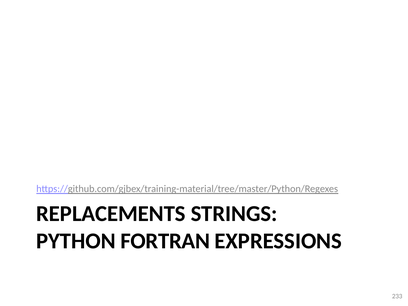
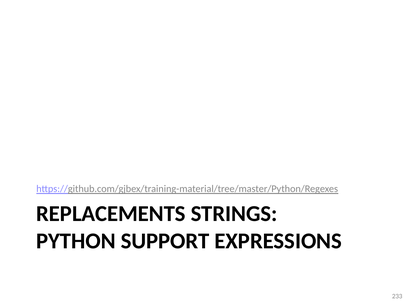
FORTRAN: FORTRAN -> SUPPORT
